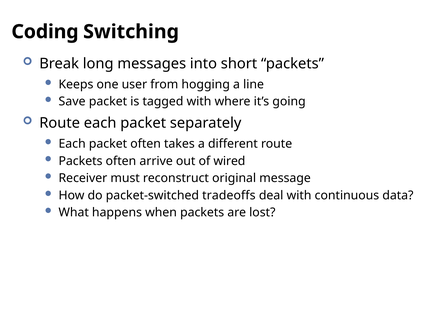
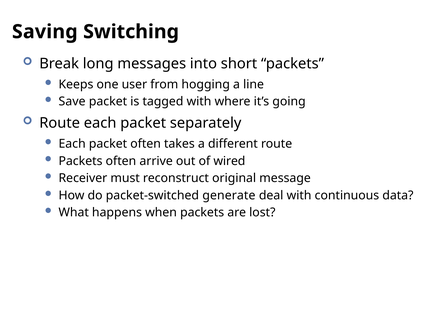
Coding: Coding -> Saving
tradeoffs: tradeoffs -> generate
